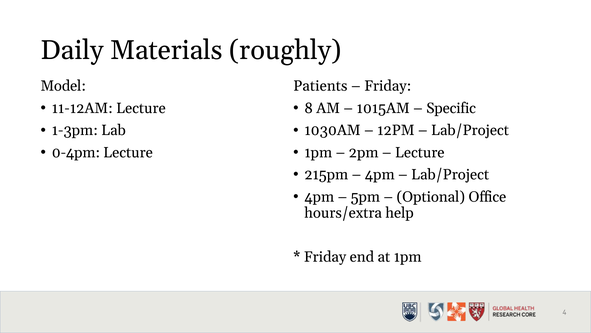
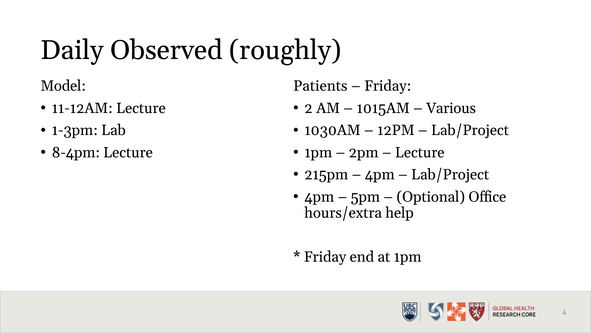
Materials: Materials -> Observed
8: 8 -> 2
Specific: Specific -> Various
0-4pm: 0-4pm -> 8-4pm
